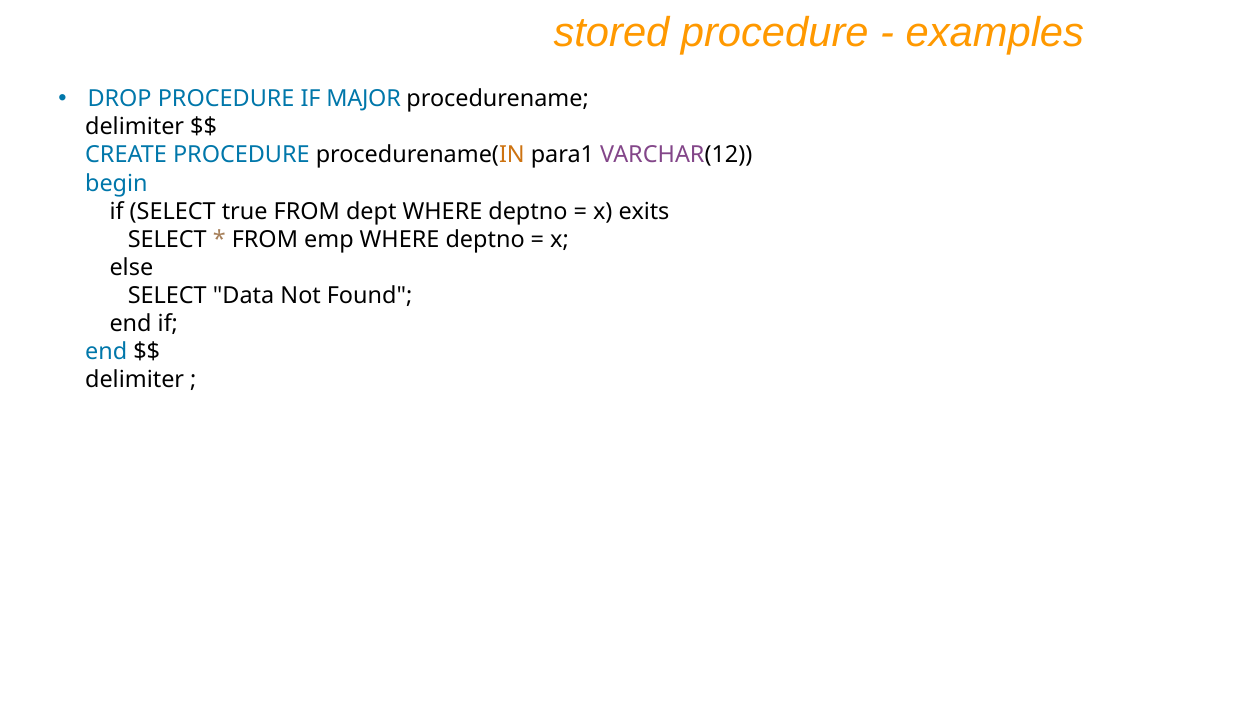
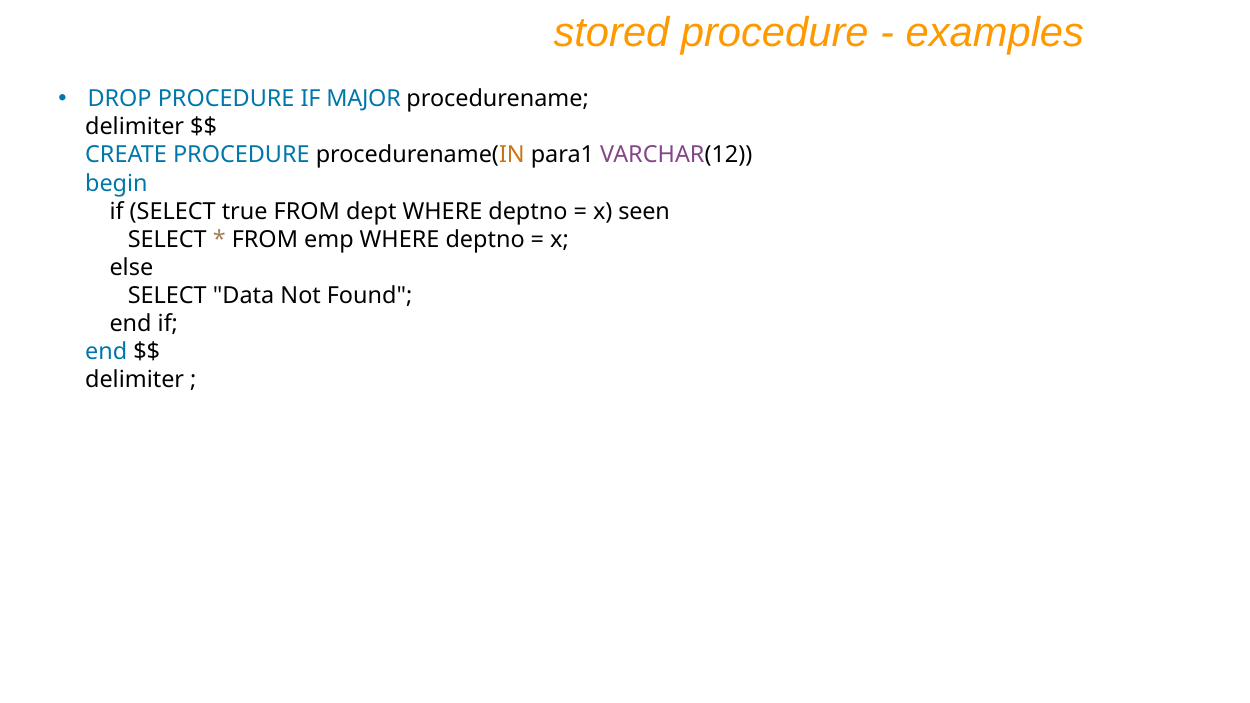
exits: exits -> seen
